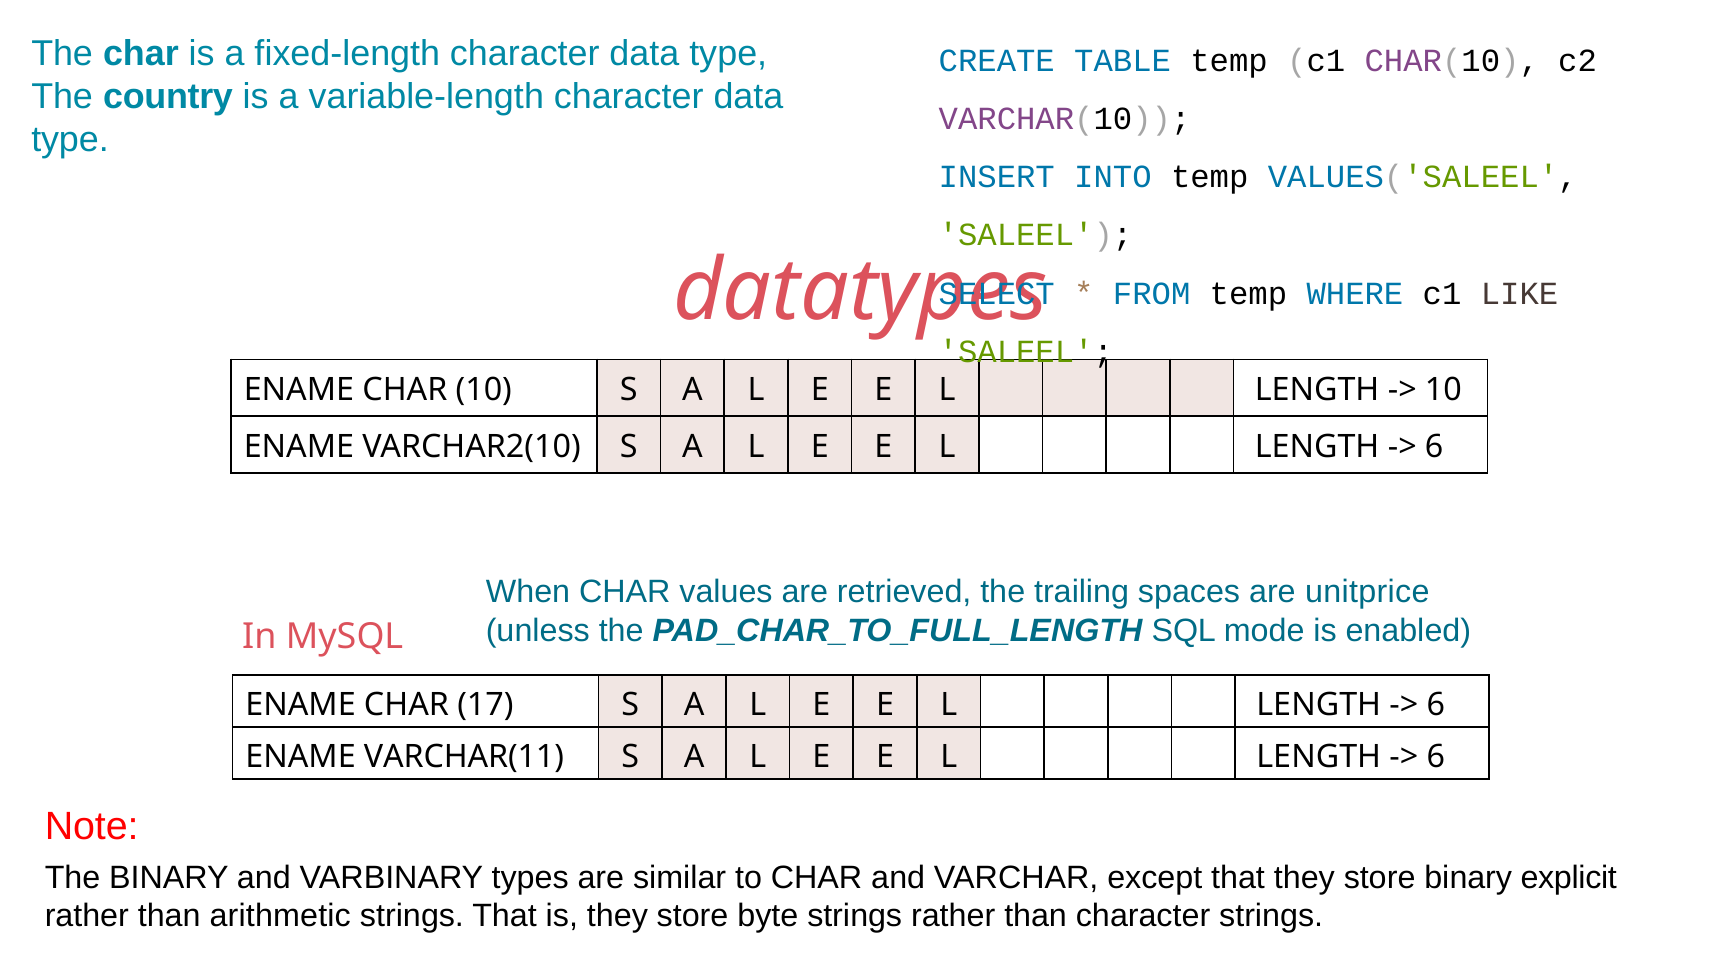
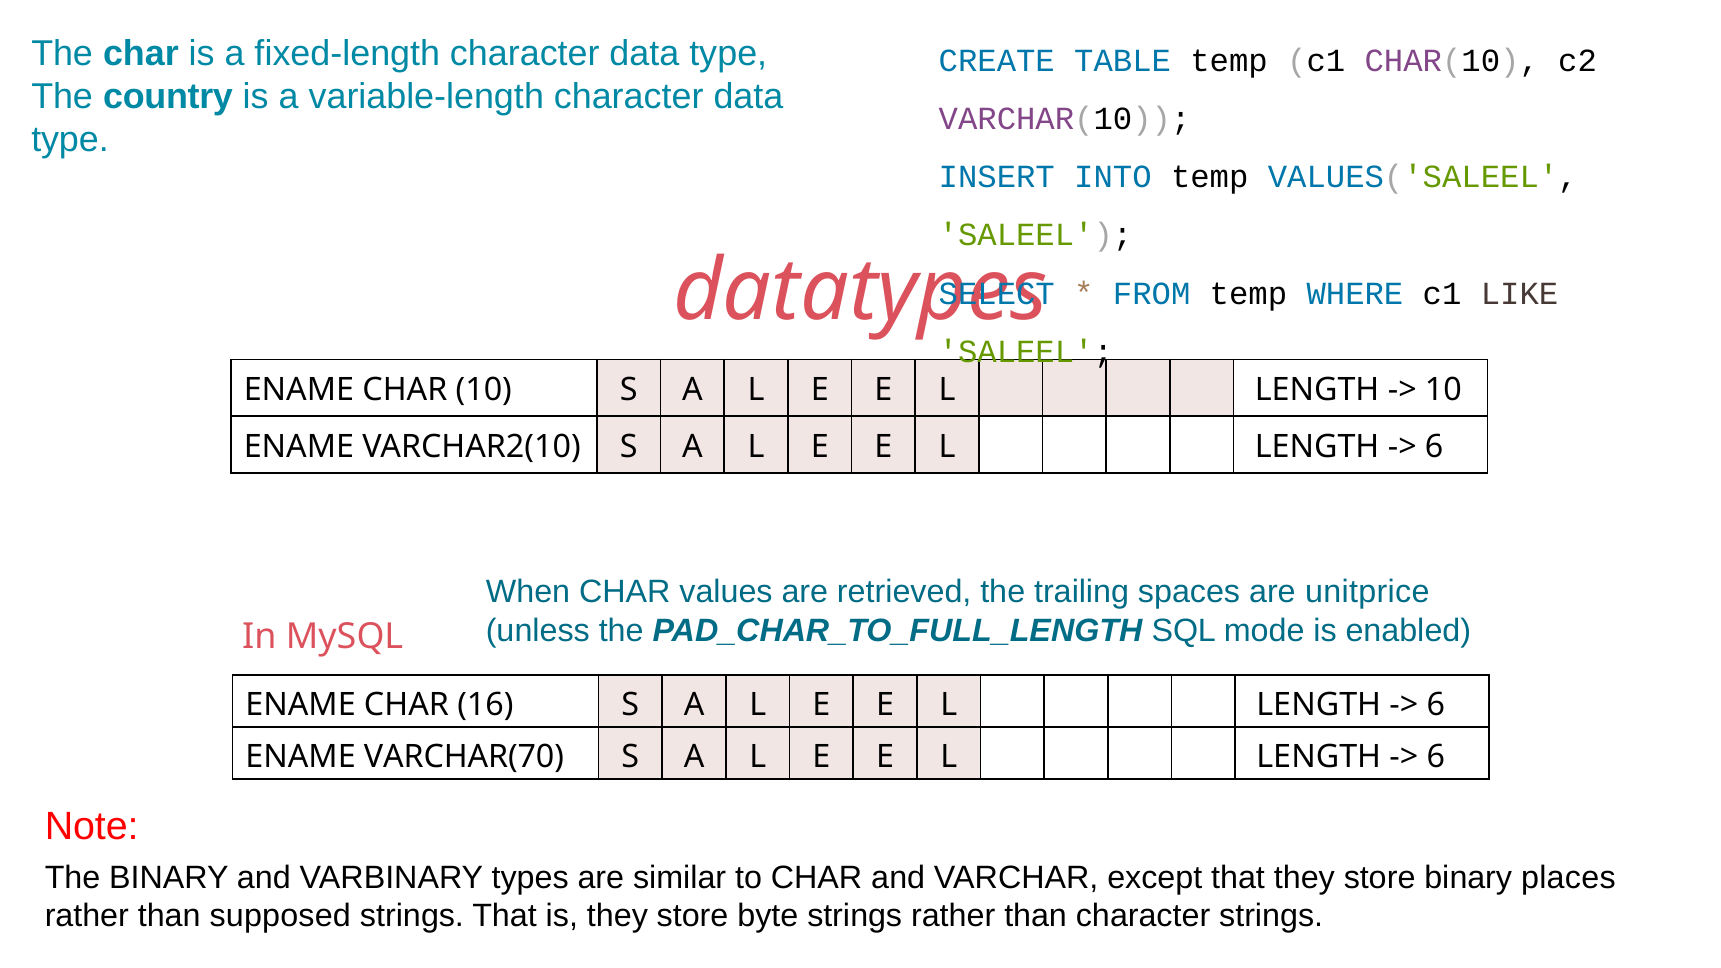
17: 17 -> 16
VARCHAR(11: VARCHAR(11 -> VARCHAR(70
explicit: explicit -> places
arithmetic: arithmetic -> supposed
